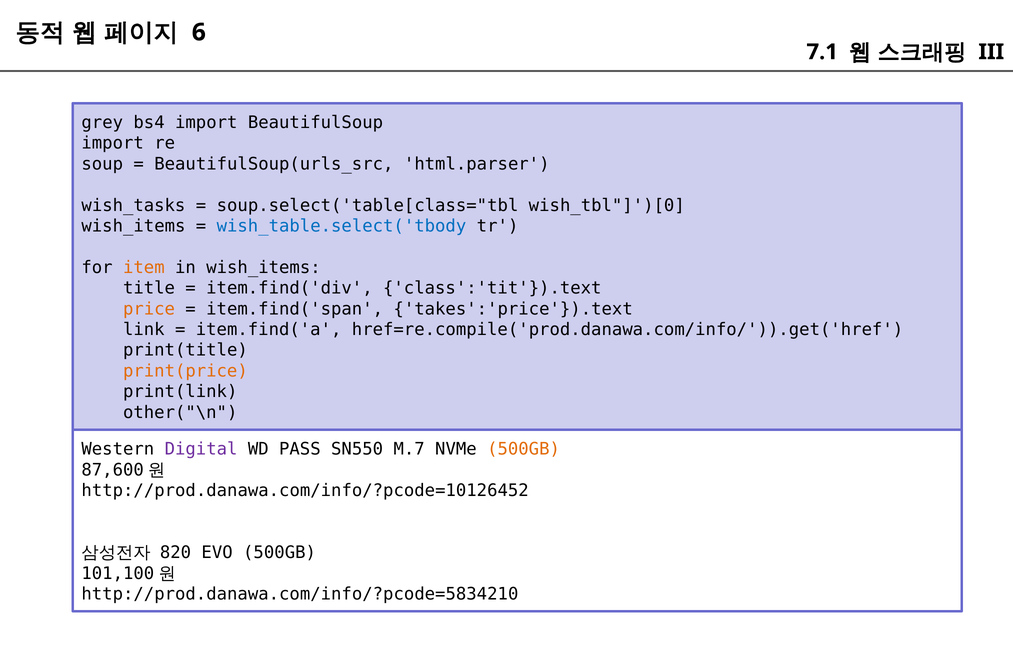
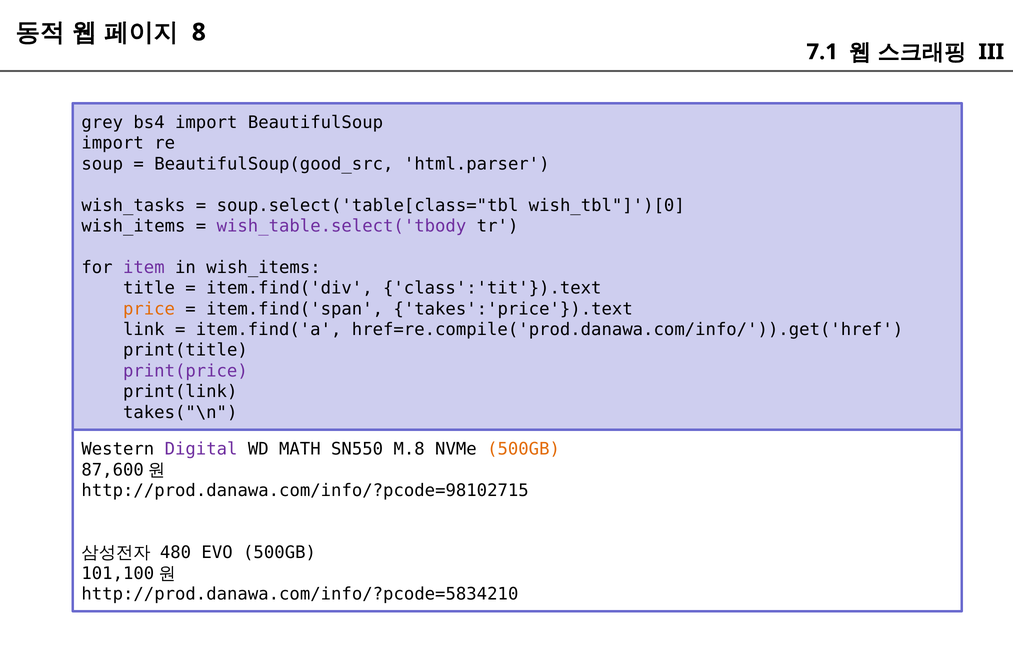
6: 6 -> 8
BeautifulSoup(urls_src: BeautifulSoup(urls_src -> BeautifulSoup(good_src
wish_table.select('tbody colour: blue -> purple
item colour: orange -> purple
print(price colour: orange -> purple
other("\n: other("\n -> takes("\n
PASS: PASS -> MATH
M.7: M.7 -> M.8
http://prod.danawa.com/info/?pcode=10126452: http://prod.danawa.com/info/?pcode=10126452 -> http://prod.danawa.com/info/?pcode=98102715
820: 820 -> 480
